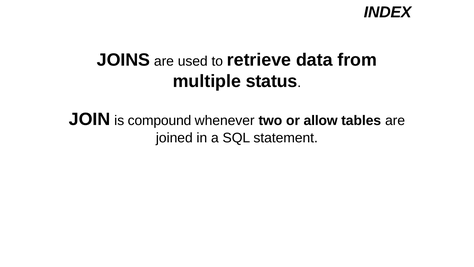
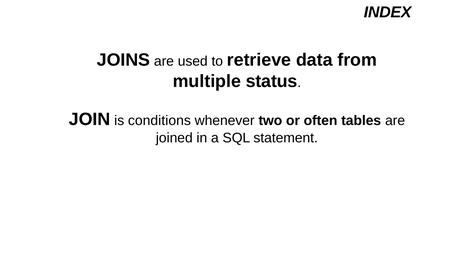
compound: compound -> conditions
allow: allow -> often
